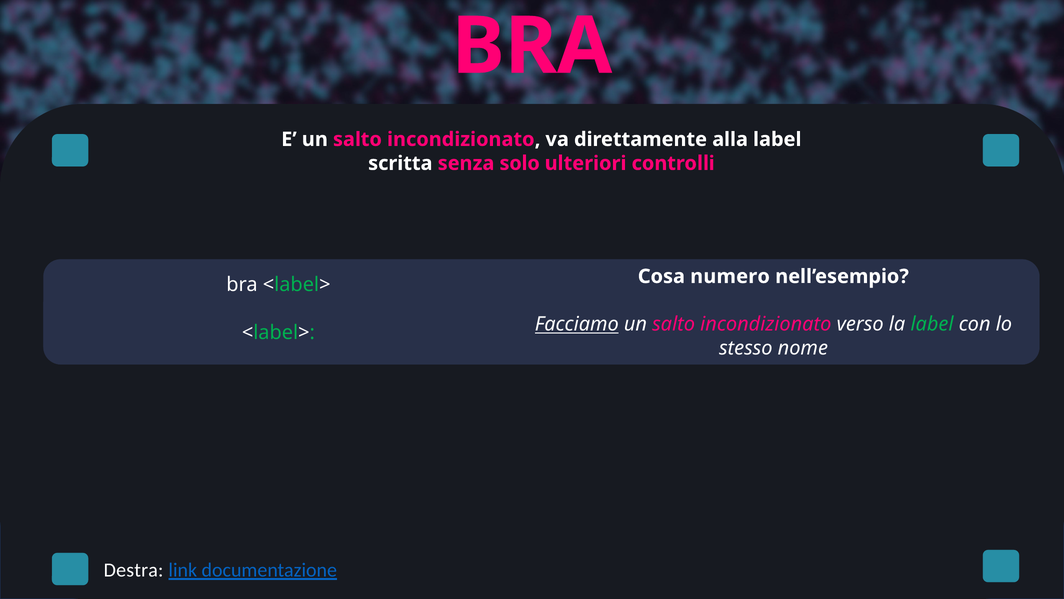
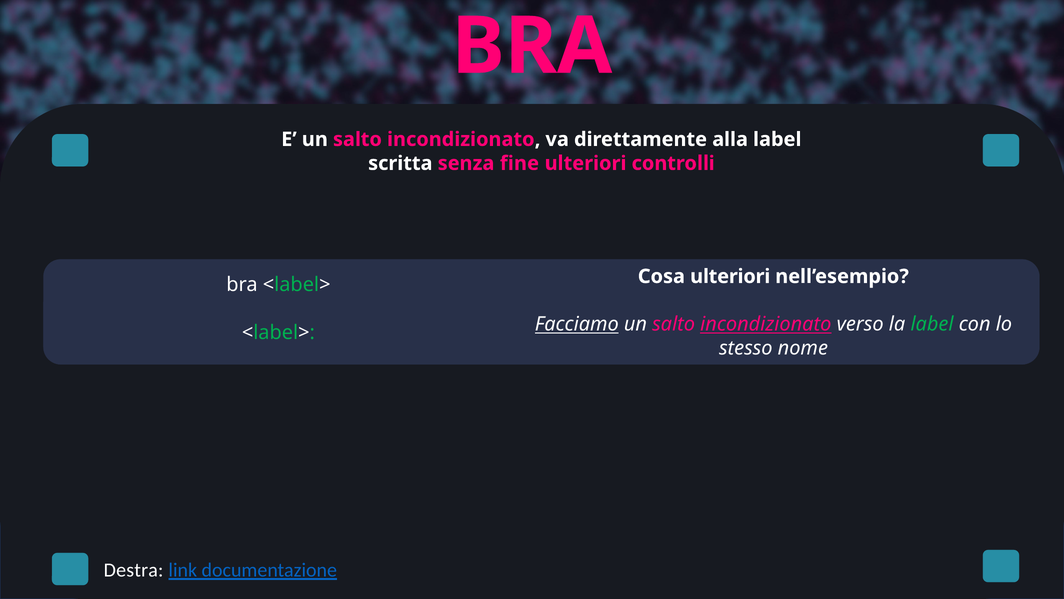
solo: solo -> fine
Cosa numero: numero -> ulteriori
incondizionato at (766, 324) underline: none -> present
